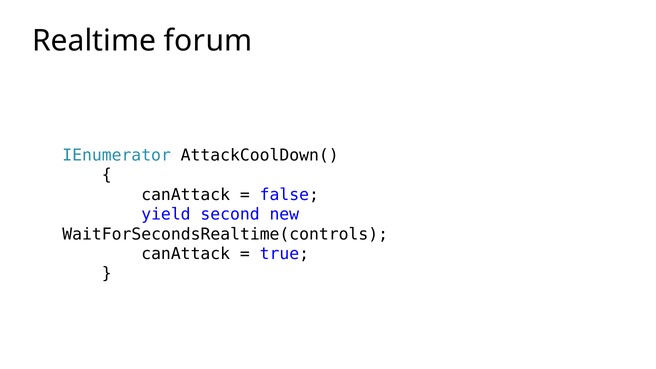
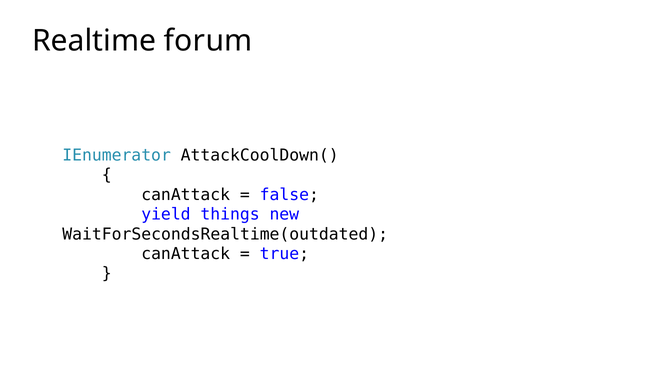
second: second -> things
WaitForSecondsRealtime(controls: WaitForSecondsRealtime(controls -> WaitForSecondsRealtime(outdated
